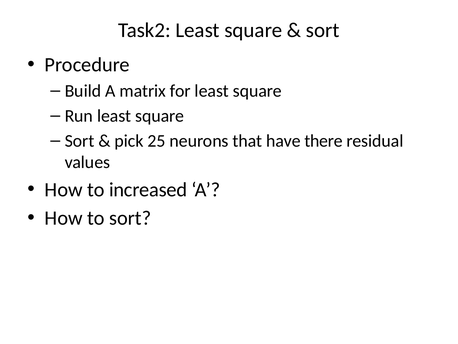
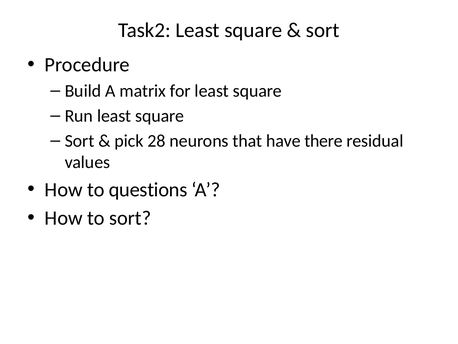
25: 25 -> 28
increased: increased -> questions
